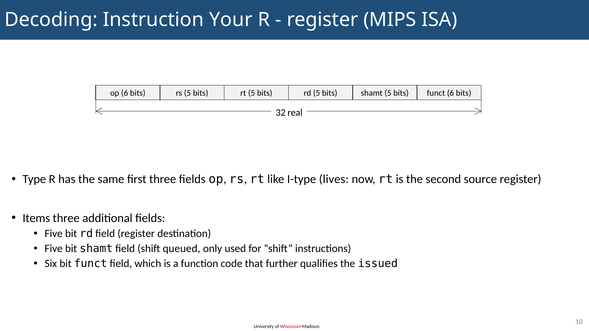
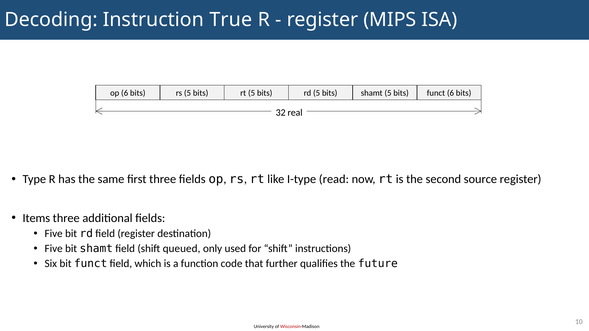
Your: Your -> True
lives: lives -> read
issued: issued -> future
